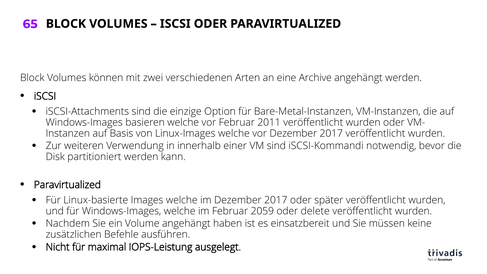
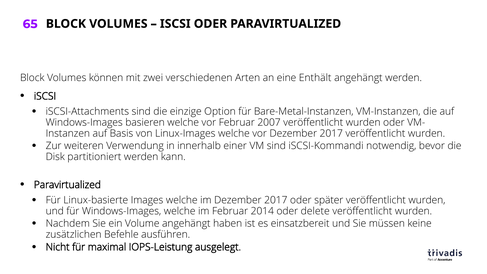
Archive: Archive -> Enthält
2011: 2011 -> 2007
2059: 2059 -> 2014
